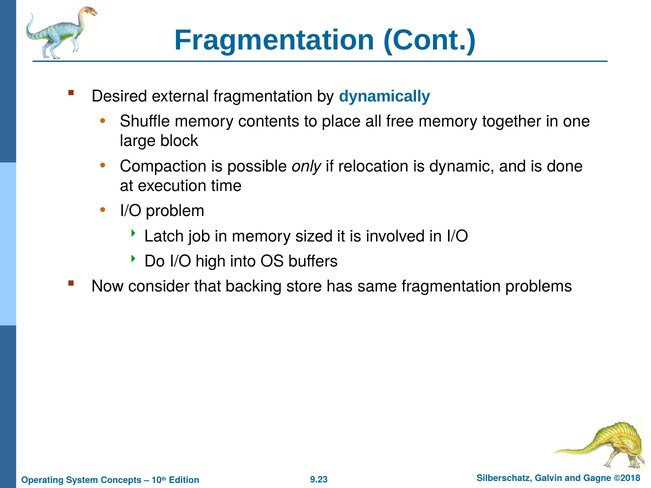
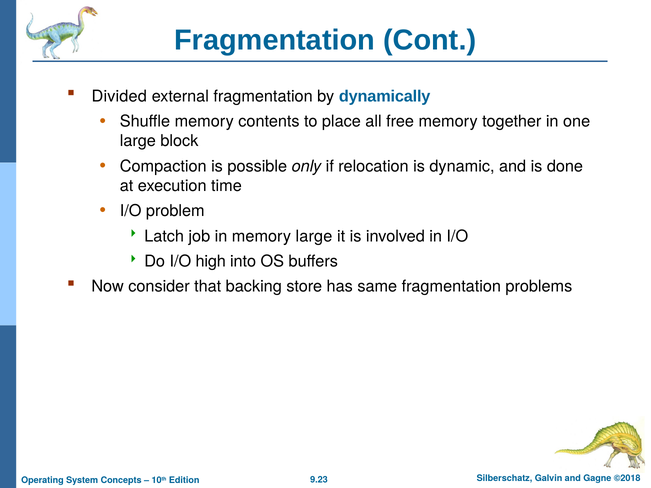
Desired: Desired -> Divided
memory sized: sized -> large
